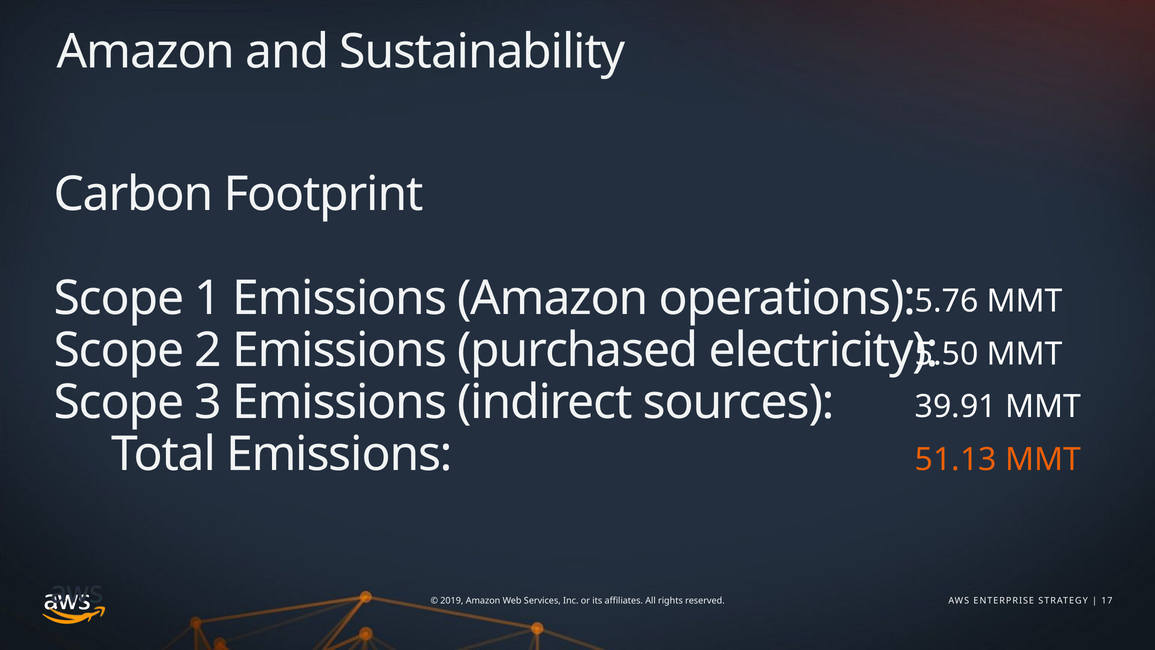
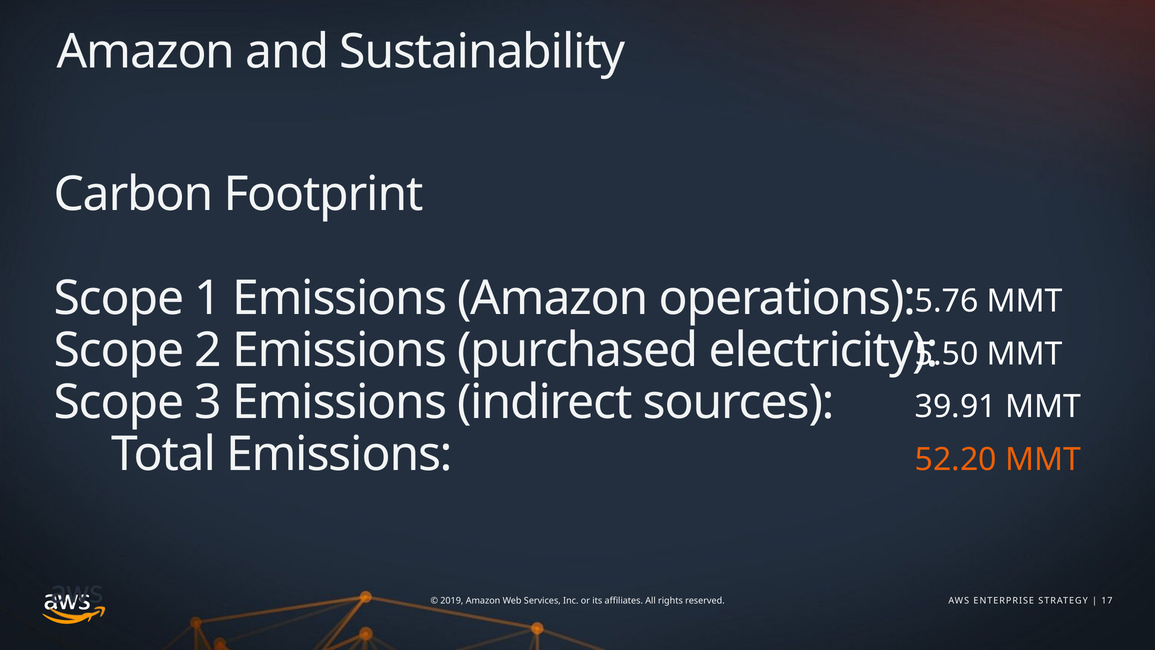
51.13: 51.13 -> 52.20
